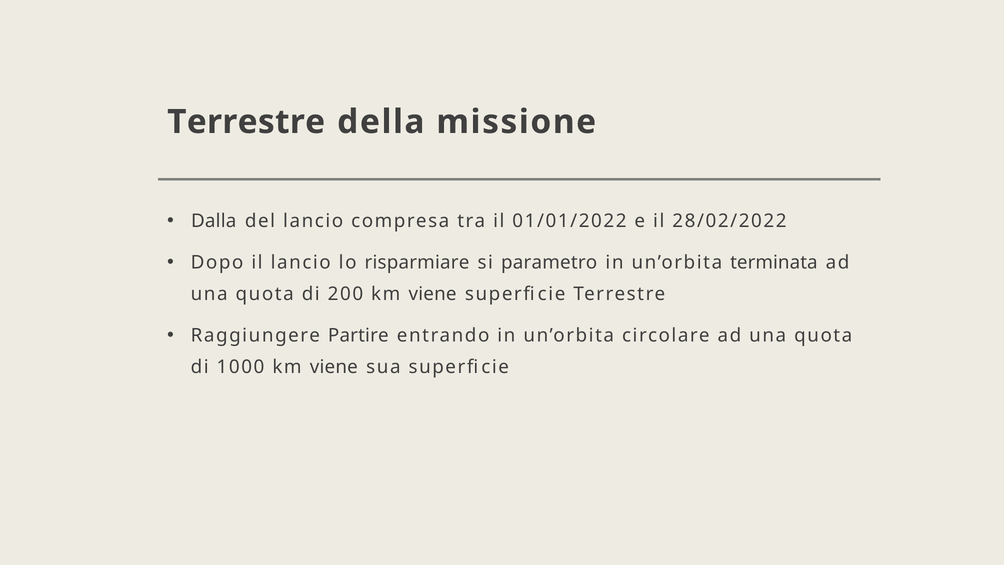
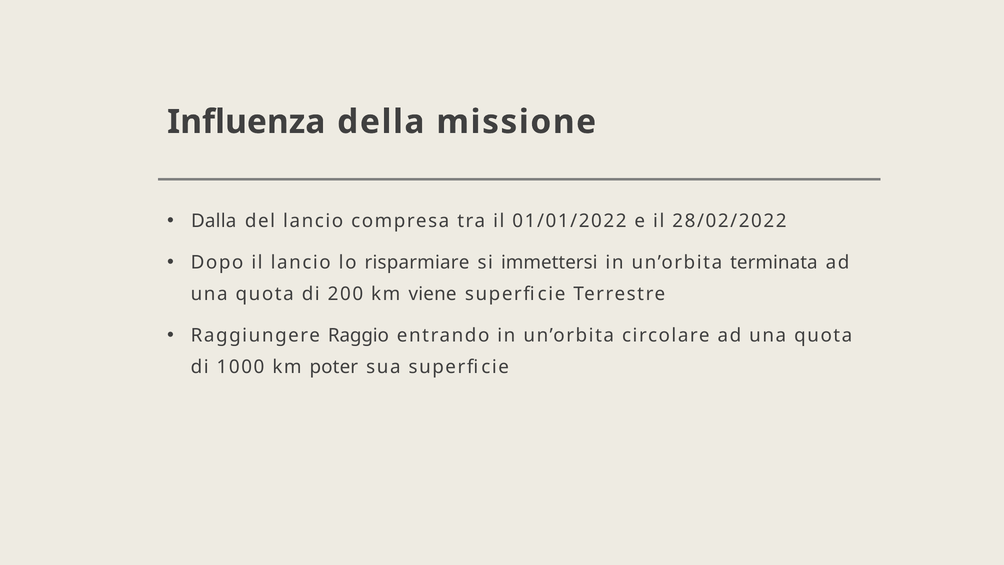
Terrestre at (246, 122): Terrestre -> Influenza
parametro: parametro -> immettersi
Partire: Partire -> Raggio
1000 km viene: viene -> poter
